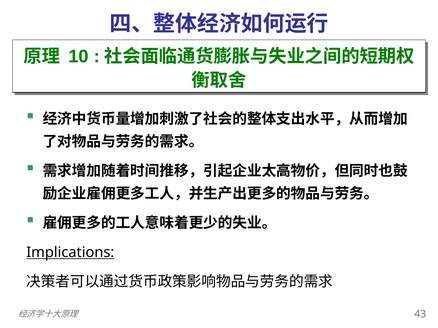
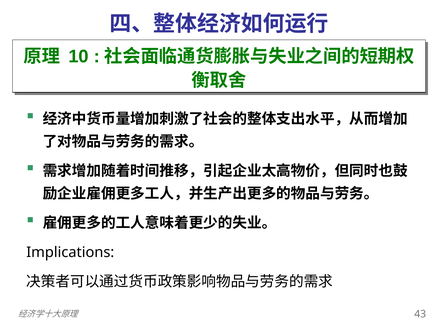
Implications underline: present -> none
